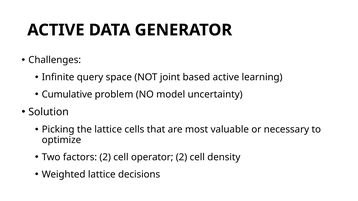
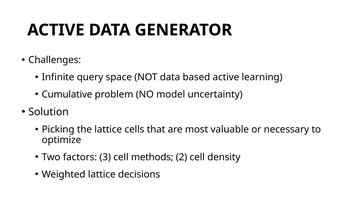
NOT joint: joint -> data
factors 2: 2 -> 3
operator: operator -> methods
